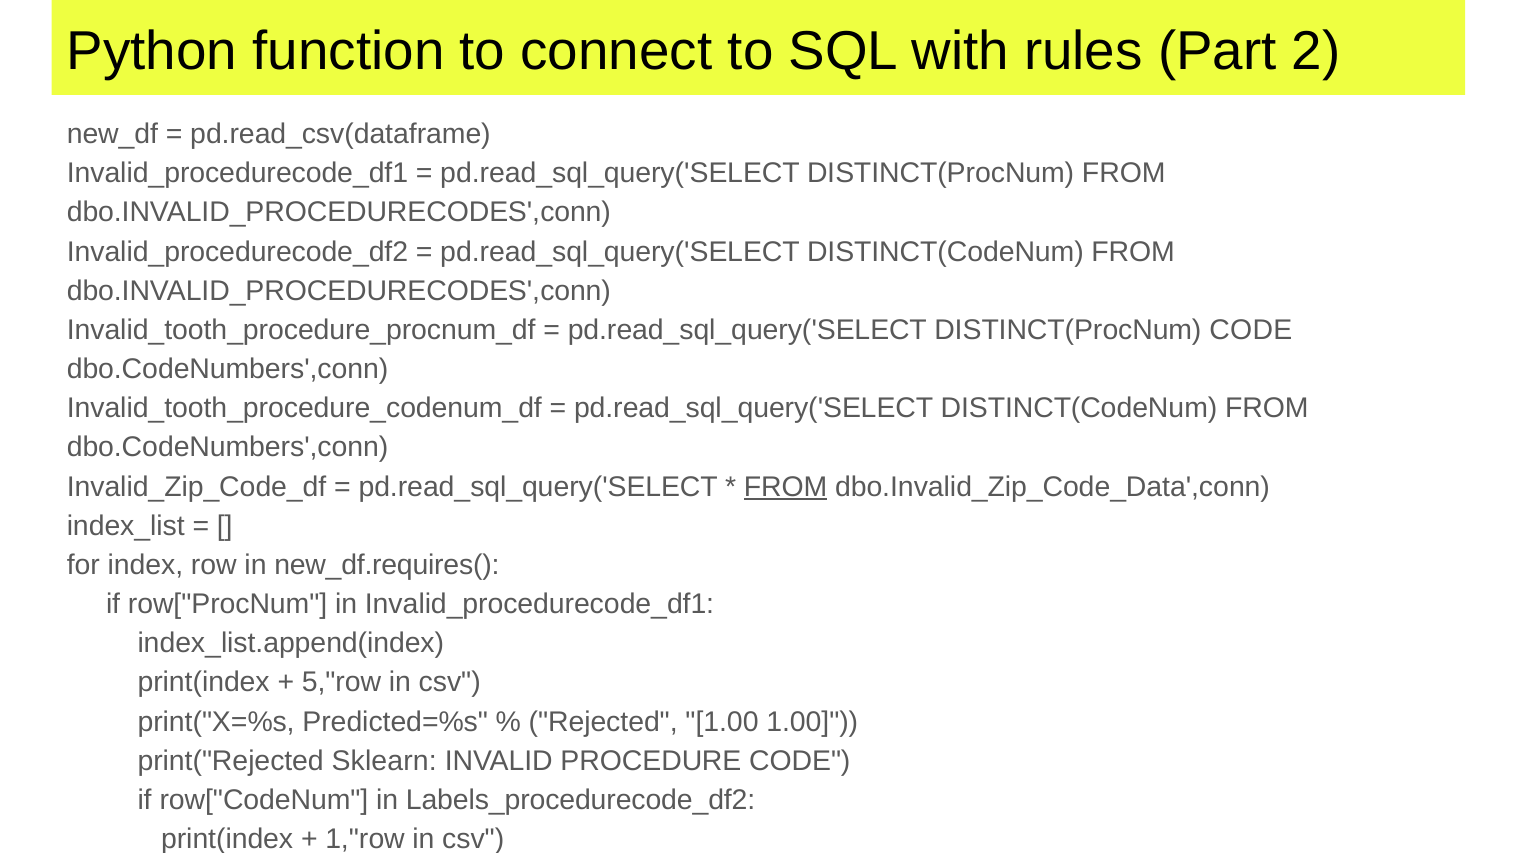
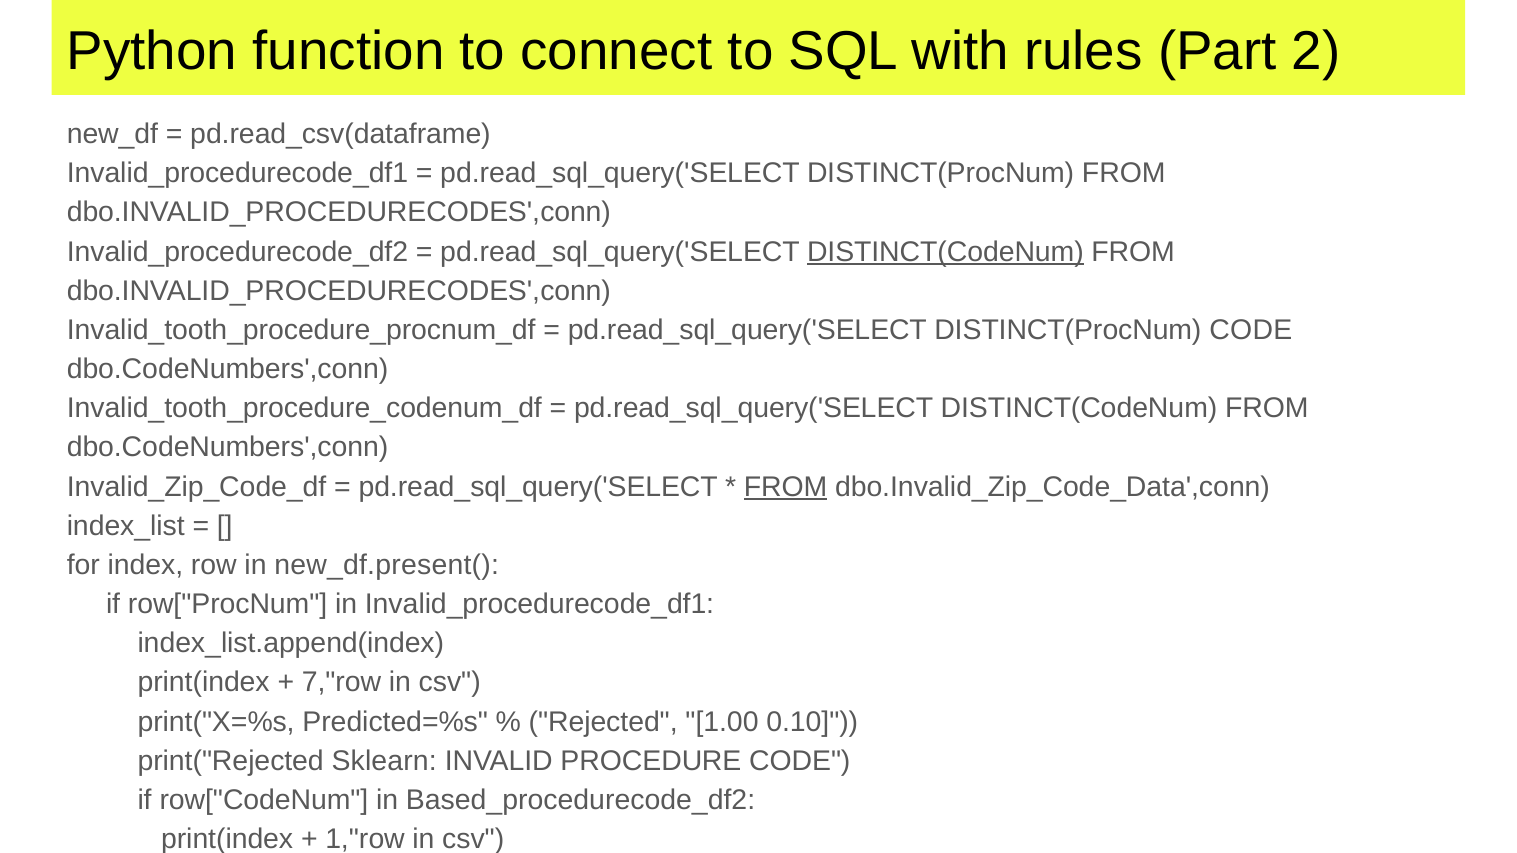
DISTINCT(CodeNum at (945, 252) underline: none -> present
new_df.requires(: new_df.requires( -> new_df.present(
5,"row: 5,"row -> 7,"row
1.00 1.00: 1.00 -> 0.10
Labels_procedurecode_df2: Labels_procedurecode_df2 -> Based_procedurecode_df2
